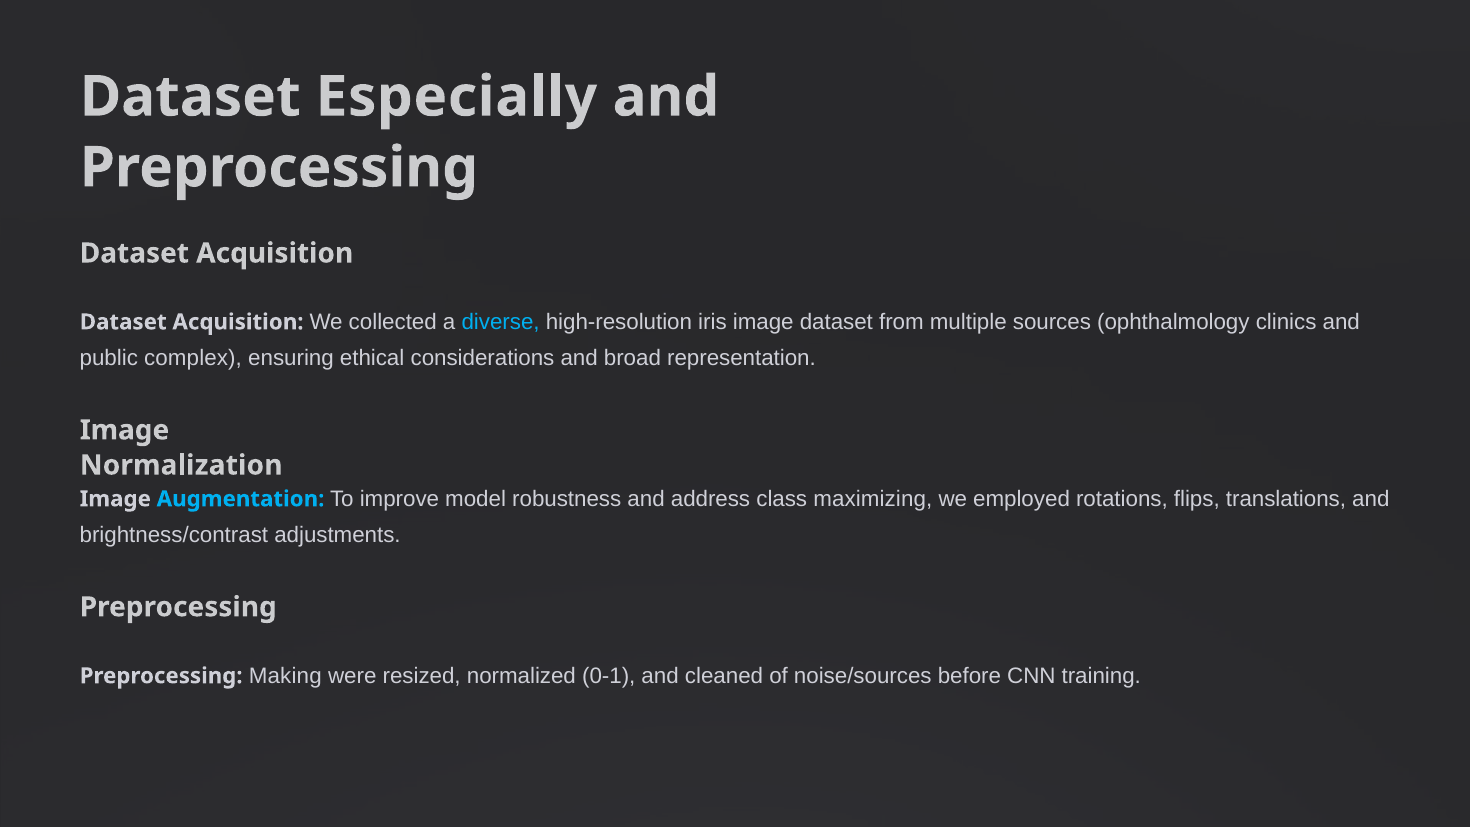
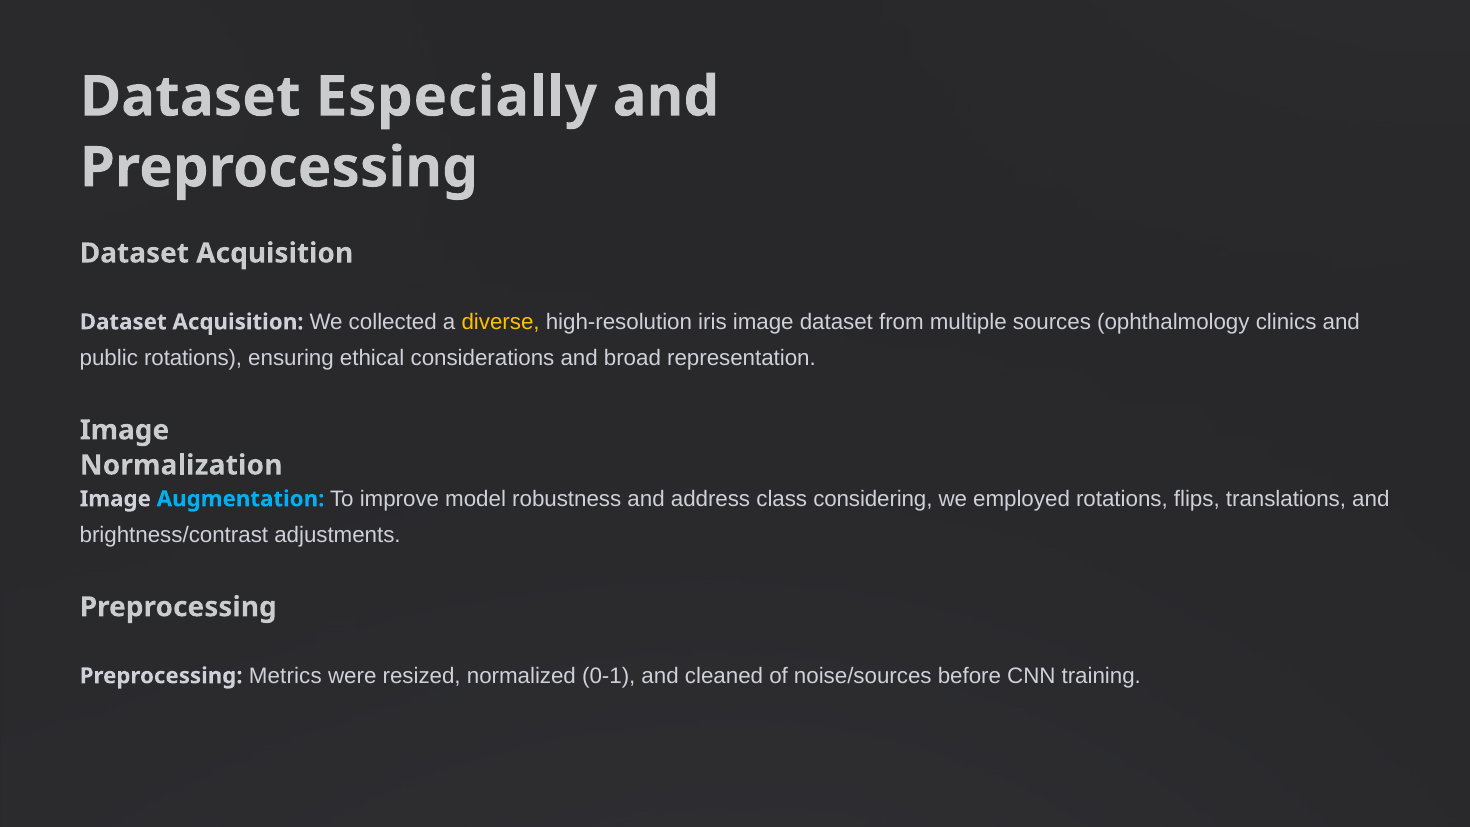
diverse colour: light blue -> yellow
public complex: complex -> rotations
maximizing: maximizing -> considering
Making: Making -> Metrics
